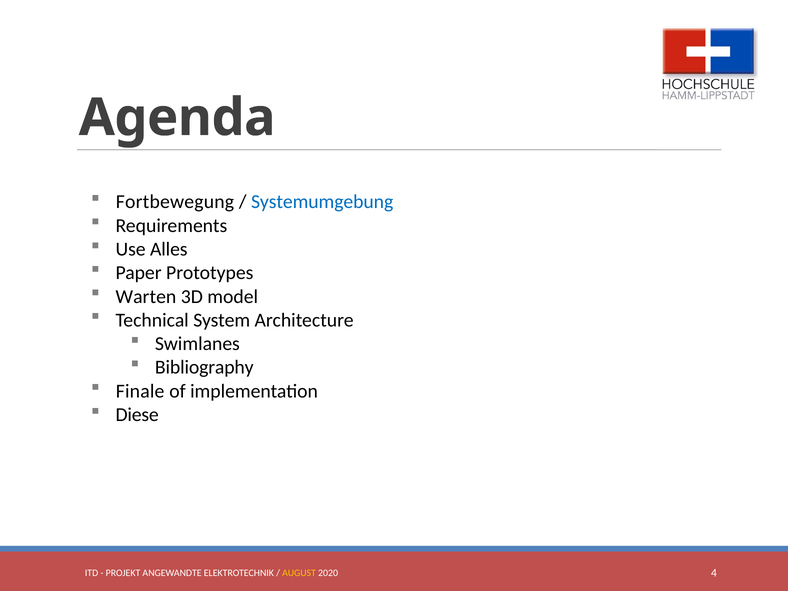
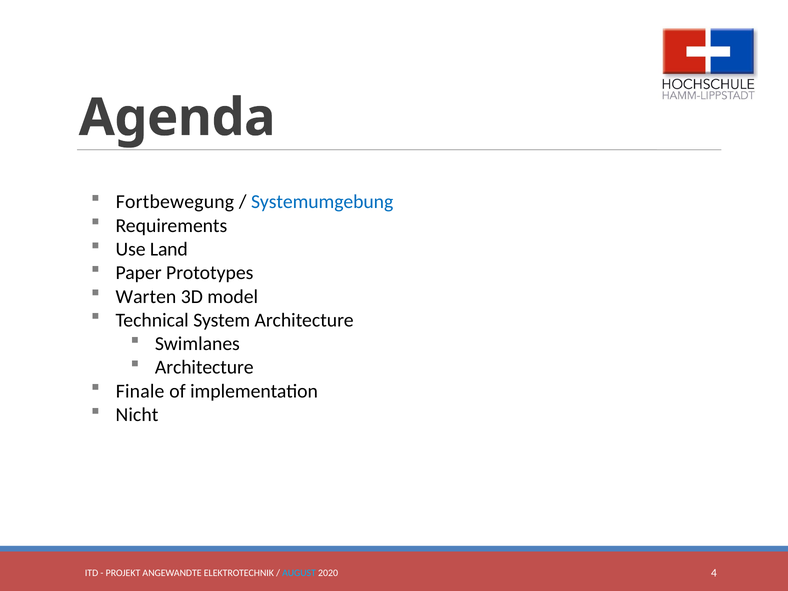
Alles: Alles -> Land
Bibliography at (204, 367): Bibliography -> Architecture
Diese: Diese -> Nicht
AUGUST colour: yellow -> light blue
